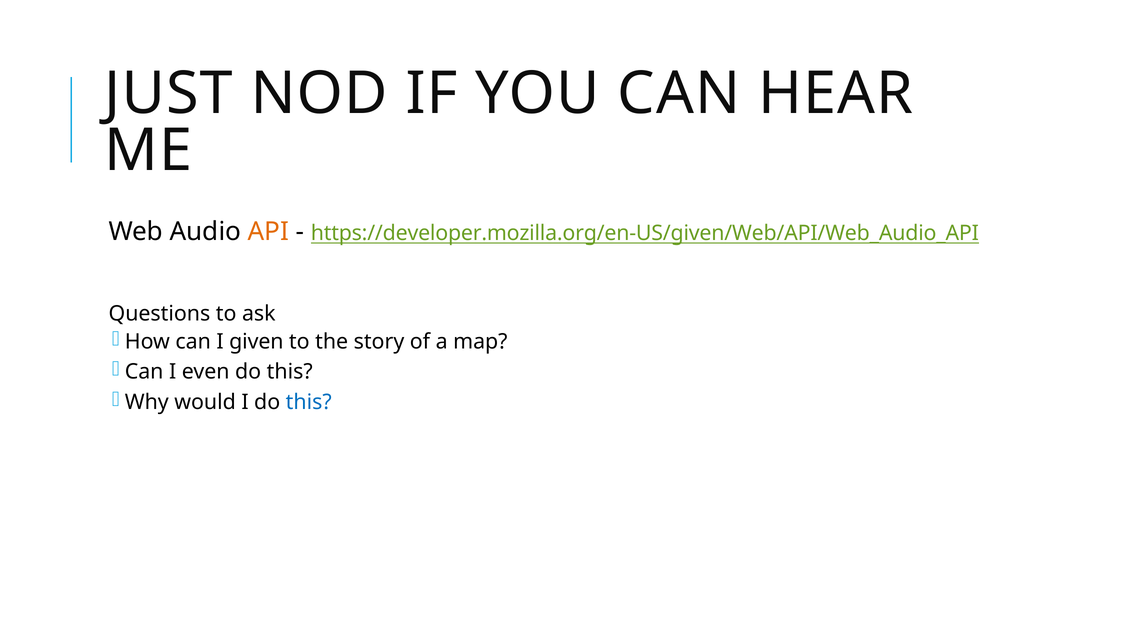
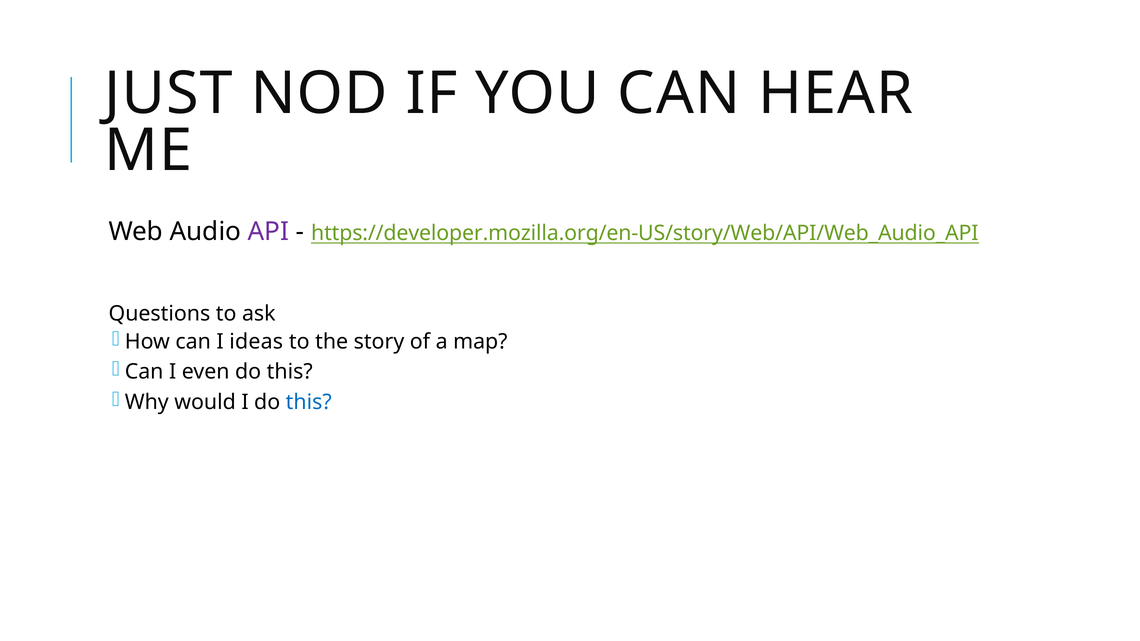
API colour: orange -> purple
https://developer.mozilla.org/en-US/given/Web/API/Web_Audio_API: https://developer.mozilla.org/en-US/given/Web/API/Web_Audio_API -> https://developer.mozilla.org/en-US/story/Web/API/Web_Audio_API
given: given -> ideas
